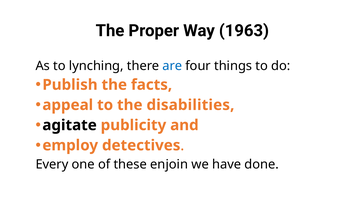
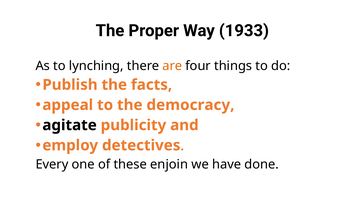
1963: 1963 -> 1933
are colour: blue -> orange
disabilities: disabilities -> democracy
